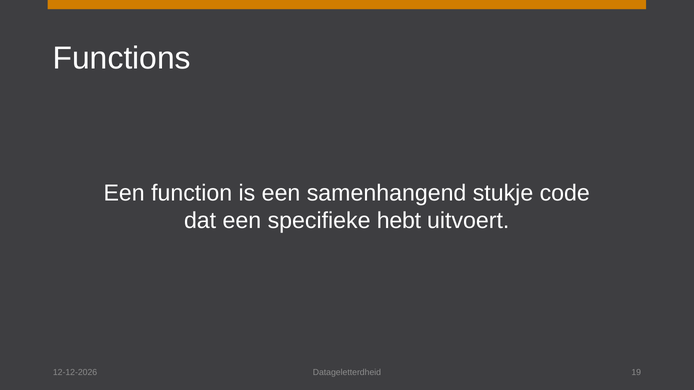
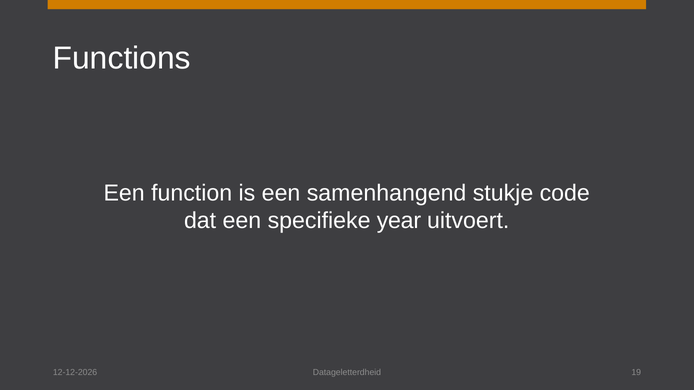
hebt: hebt -> year
